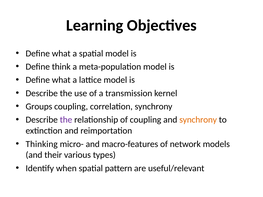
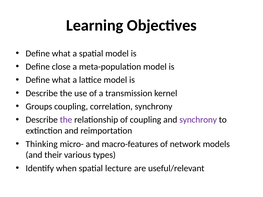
think: think -> close
synchrony at (198, 120) colour: orange -> purple
pattern: pattern -> lecture
